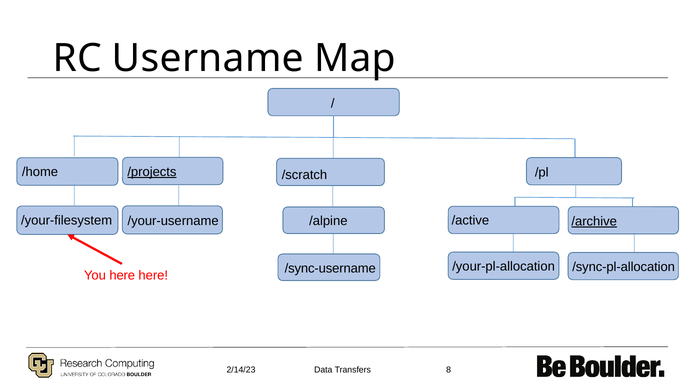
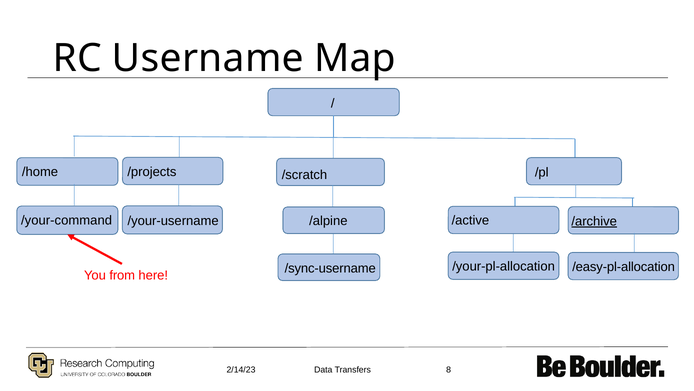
/projects underline: present -> none
/your-filesystem: /your-filesystem -> /your-command
/sync-pl-allocation: /sync-pl-allocation -> /easy-pl-allocation
You here: here -> from
